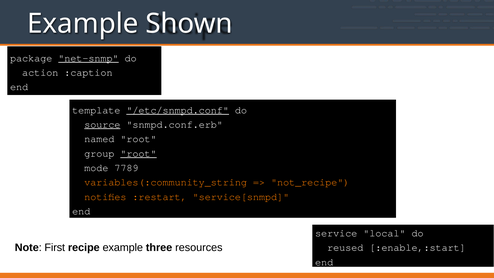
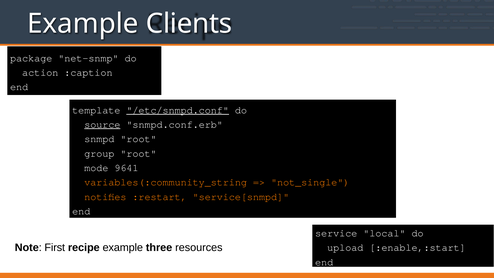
Shown: Shown -> Clients
net-snmp underline: present -> none
named: named -> snmpd
root at (138, 153) underline: present -> none
7789: 7789 -> 9641
not_recipe: not_recipe -> not_single
reused: reused -> upload
